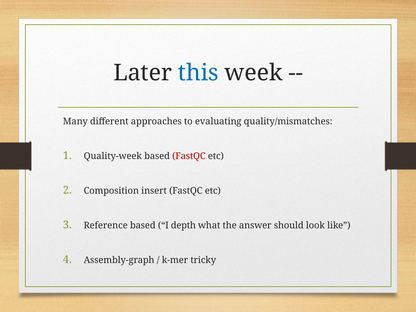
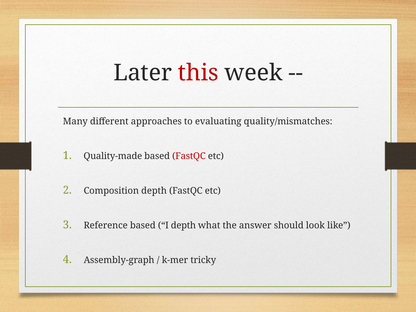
this colour: blue -> red
Quality-week: Quality-week -> Quality-made
Composition insert: insert -> depth
